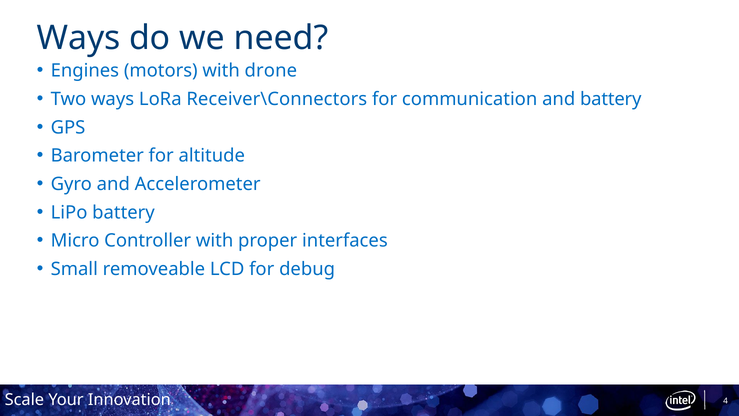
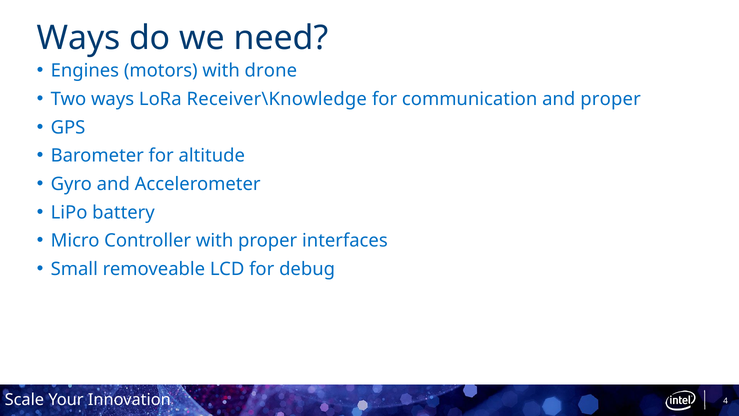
Receiver\Connectors: Receiver\Connectors -> Receiver\Knowledge
and battery: battery -> proper
